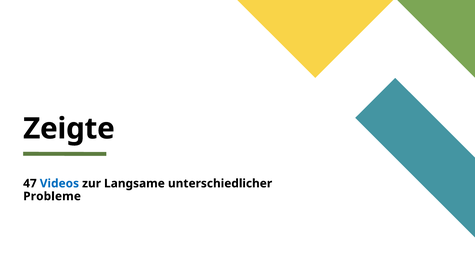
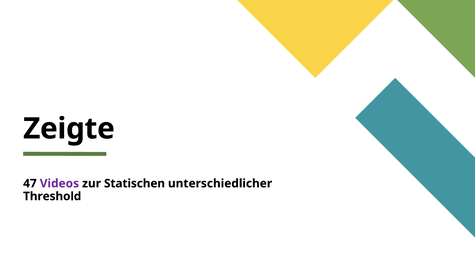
Videos colour: blue -> purple
Langsame: Langsame -> Statischen
Probleme: Probleme -> Threshold
